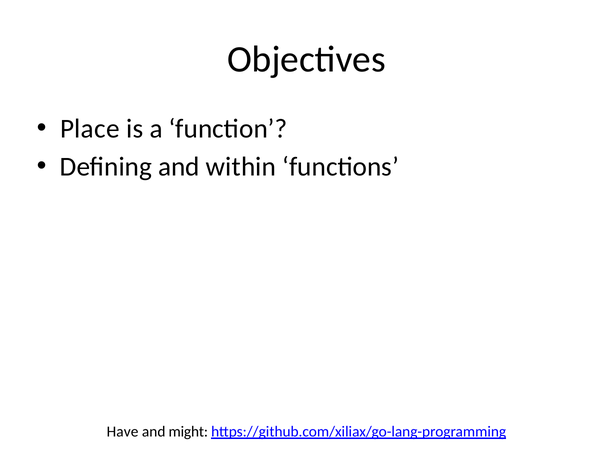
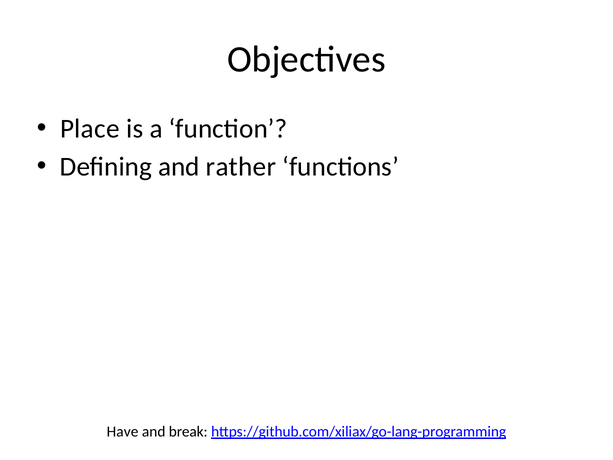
within: within -> rather
might: might -> break
